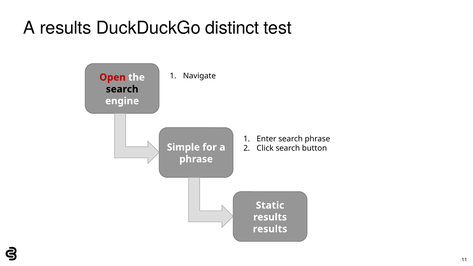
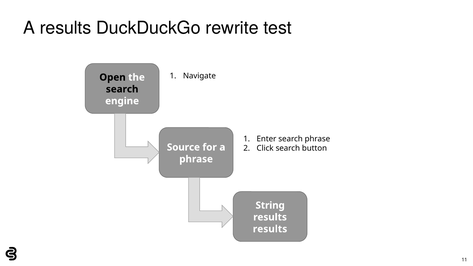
distinct: distinct -> rewrite
Open colour: red -> black
Simple: Simple -> Source
Static: Static -> String
